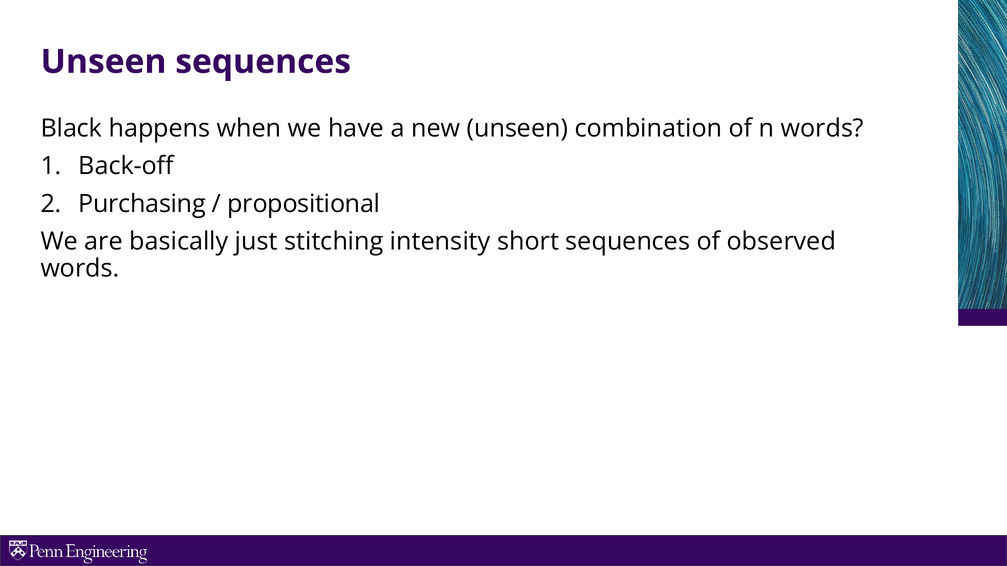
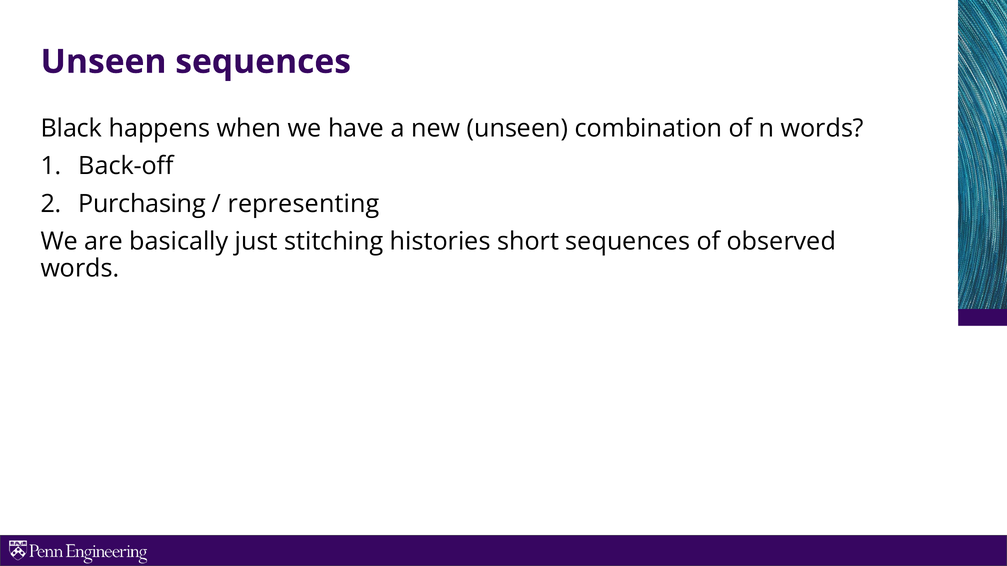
propositional: propositional -> representing
intensity: intensity -> histories
